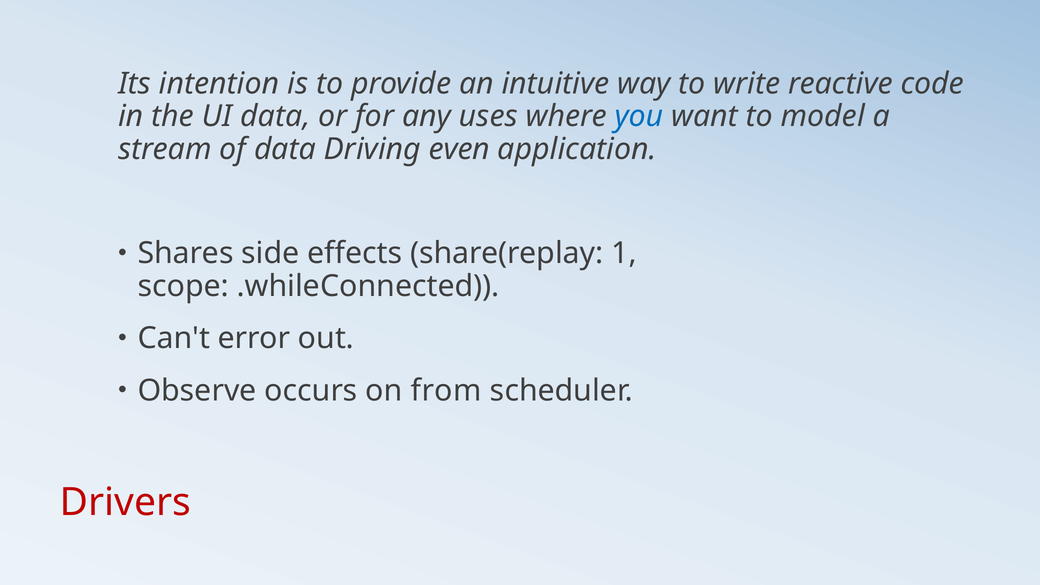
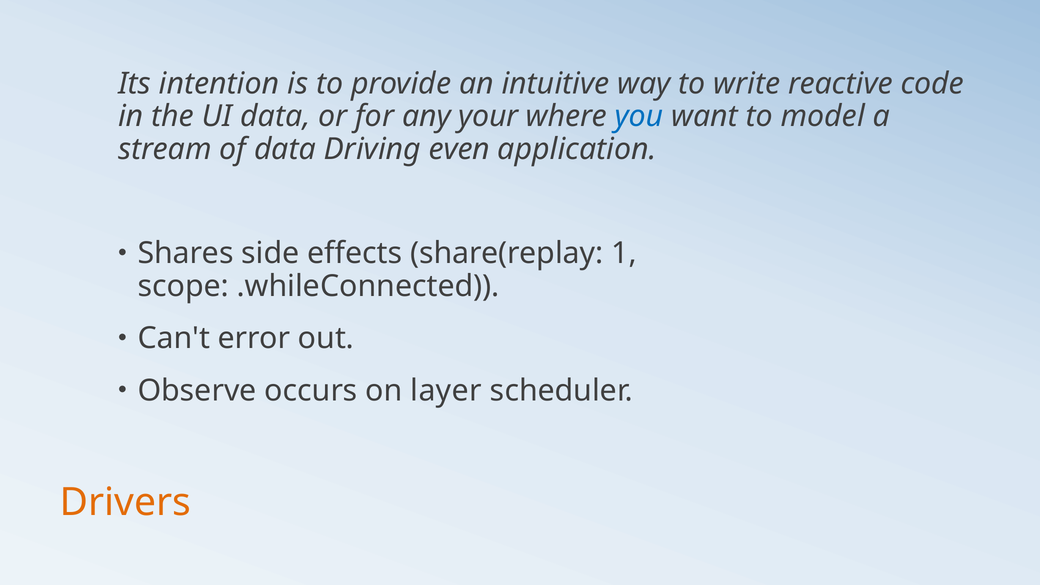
uses: uses -> your
from: from -> layer
Drivers colour: red -> orange
